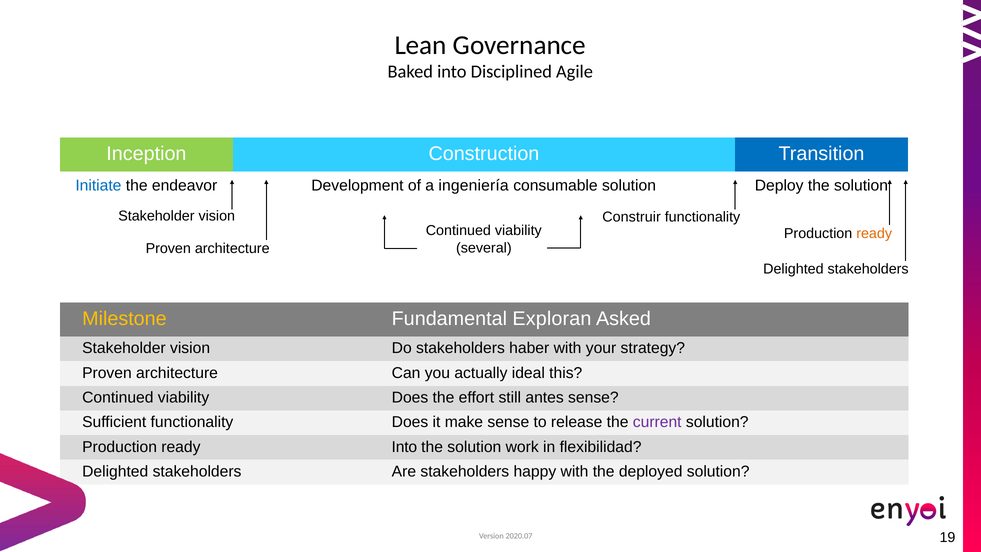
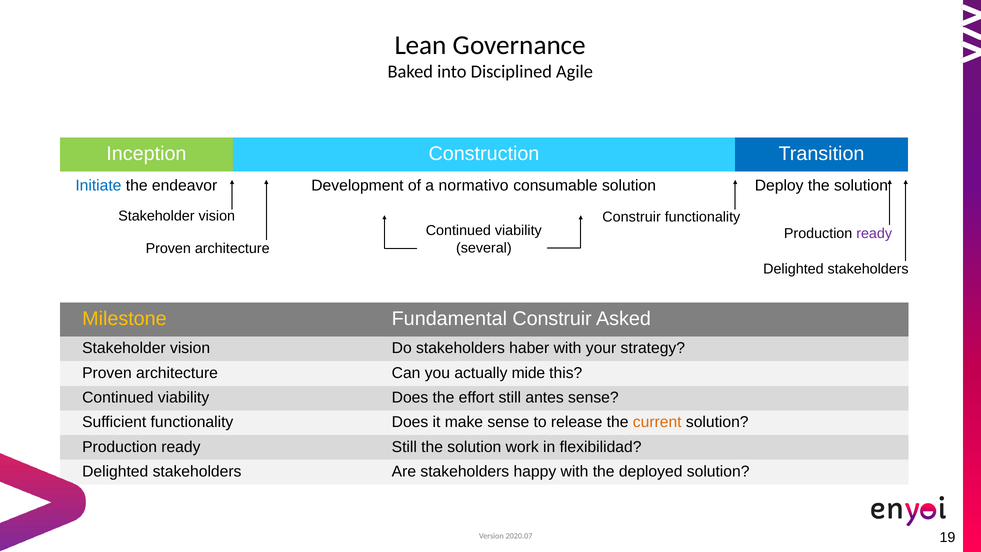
ingeniería: ingeniería -> normativo
ready at (874, 233) colour: orange -> purple
Fundamental Exploran: Exploran -> Construir
ideal: ideal -> mide
current colour: purple -> orange
ready Into: Into -> Still
